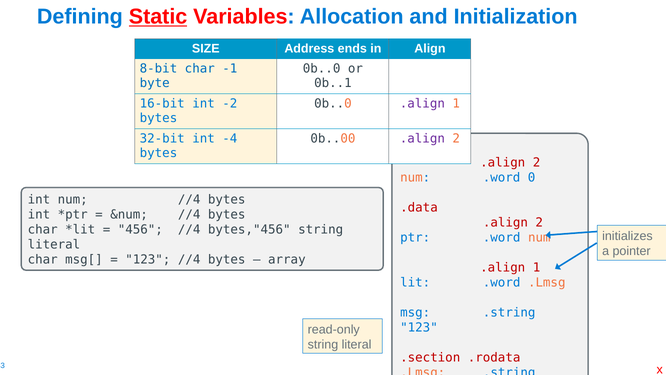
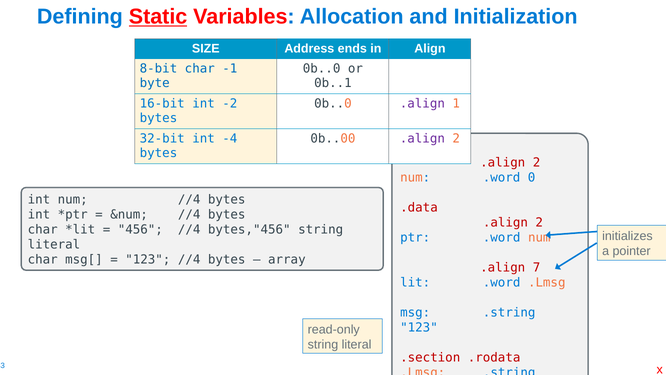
1 at (537, 267): 1 -> 7
